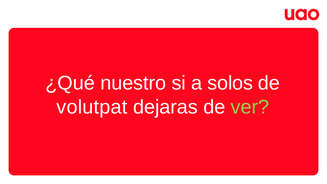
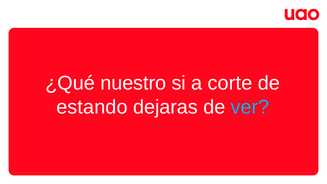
solos: solos -> corte
volutpat: volutpat -> estando
ver colour: light green -> light blue
